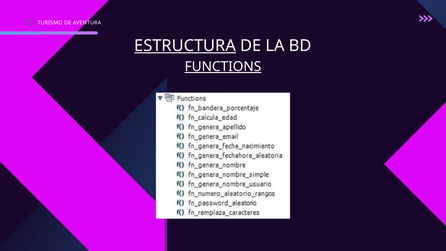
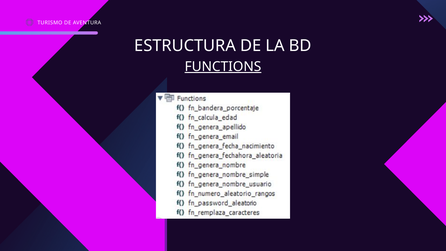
ESTRUCTURA underline: present -> none
